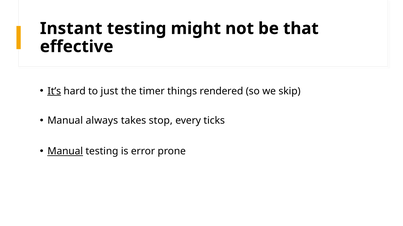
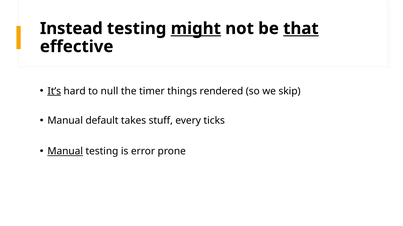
Instant: Instant -> Instead
might underline: none -> present
that underline: none -> present
just: just -> null
always: always -> default
stop: stop -> stuff
